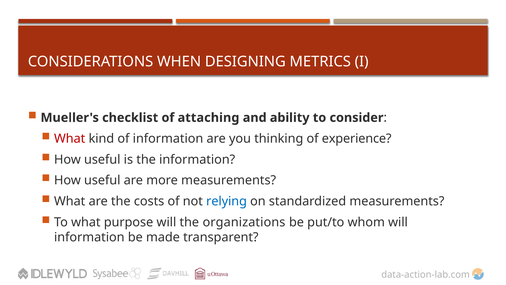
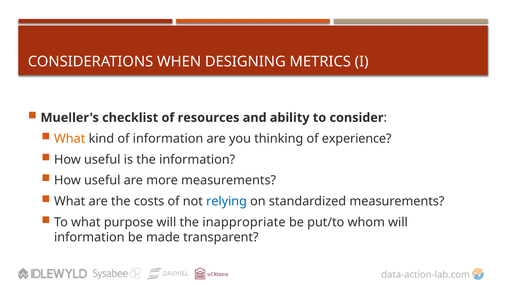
attaching: attaching -> resources
What at (70, 138) colour: red -> orange
organizations: organizations -> inappropriate
